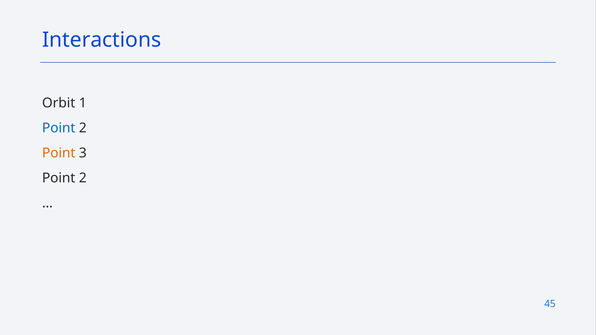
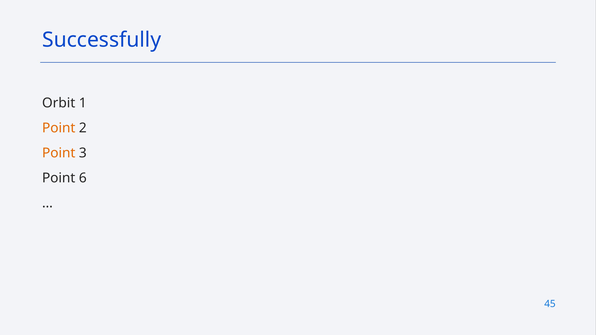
Interactions: Interactions -> Successfully
Point at (59, 128) colour: blue -> orange
2 at (83, 178): 2 -> 6
